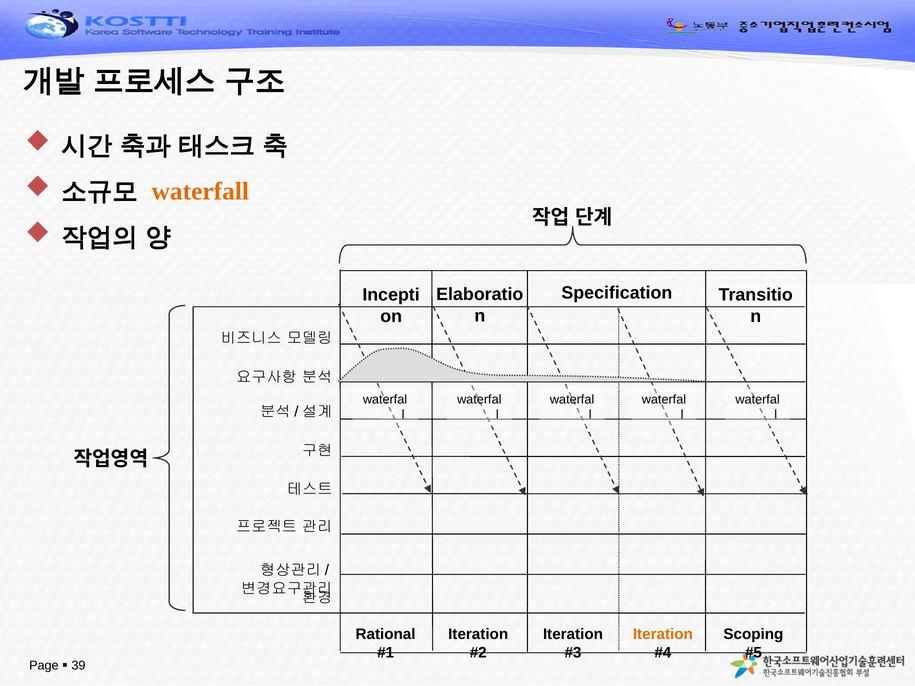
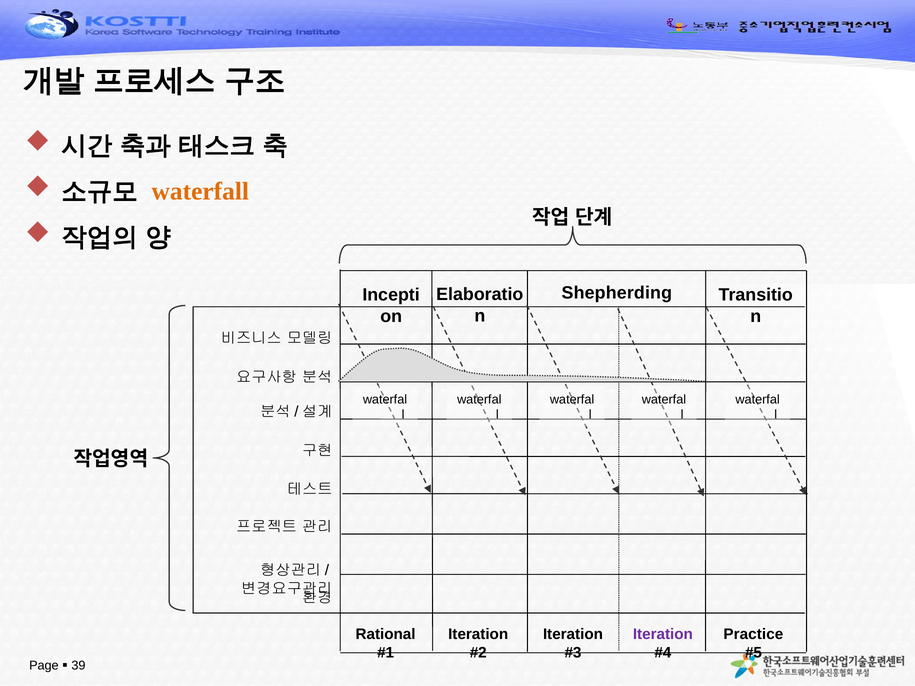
Specification: Specification -> Shepherding
Iteration at (663, 634) colour: orange -> purple
Scoping: Scoping -> Practice
